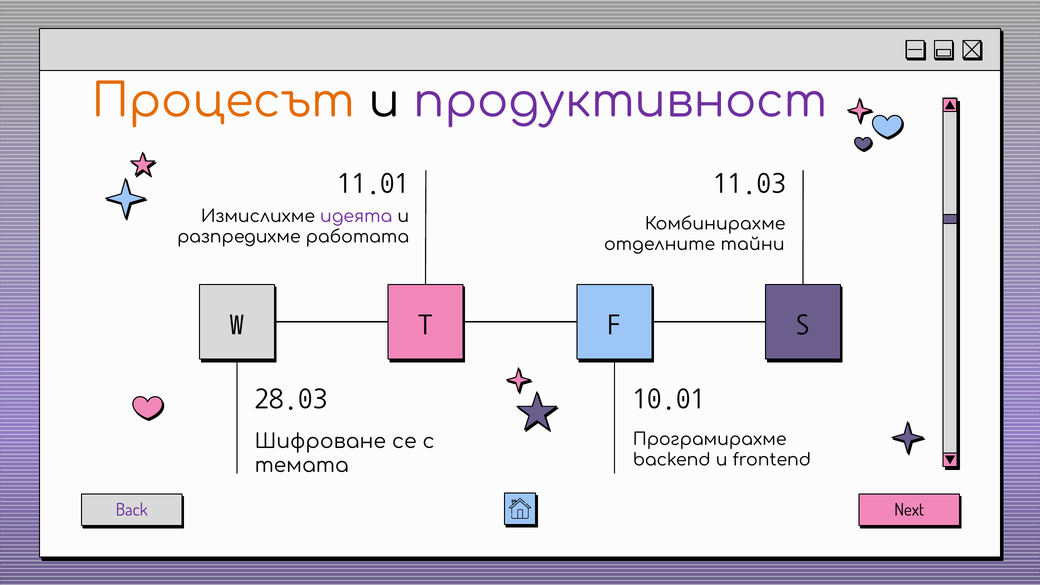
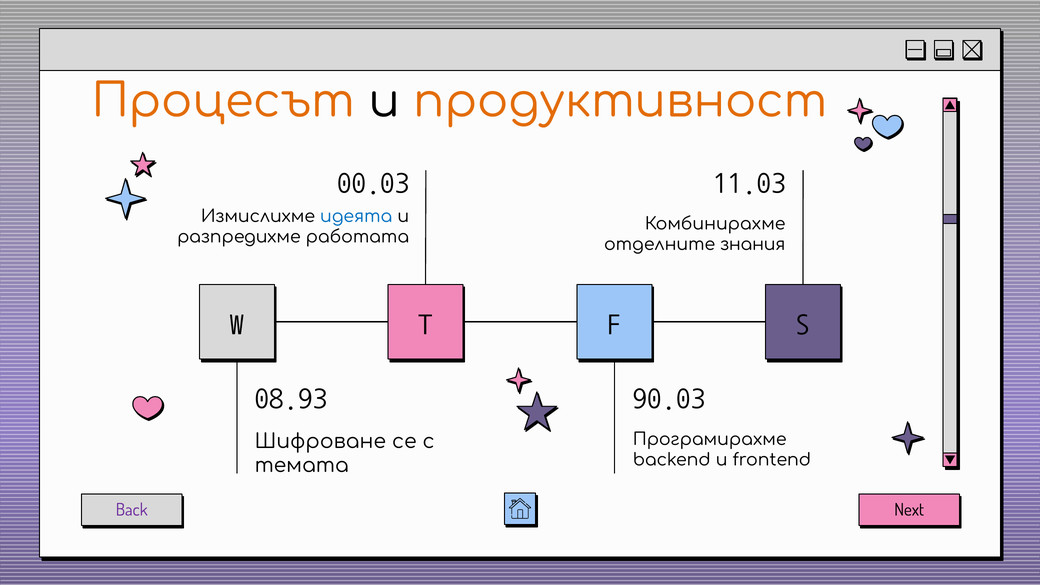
продуктивност colour: purple -> orange
11.01: 11.01 -> 00.03
идеята colour: purple -> blue
тайни: тайни -> знания
28.03: 28.03 -> 08.93
10.01: 10.01 -> 90.03
